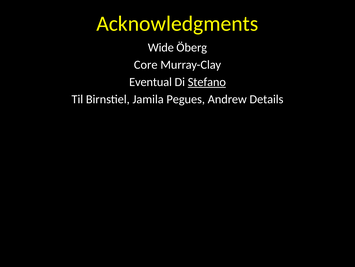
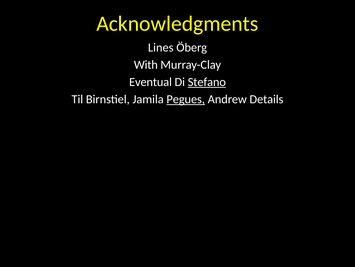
Wide: Wide -> Lines
Core: Core -> With
Pegues underline: none -> present
